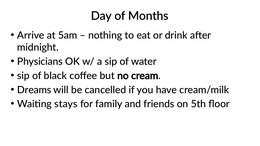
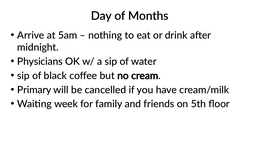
Dreams: Dreams -> Primary
stays: stays -> week
